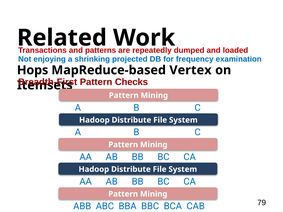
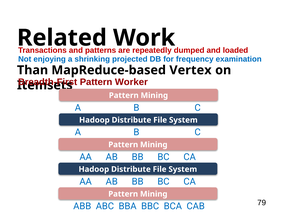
Hops: Hops -> Than
Checks: Checks -> Worker
